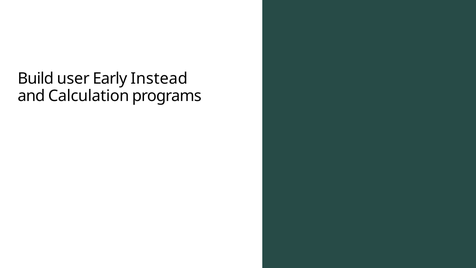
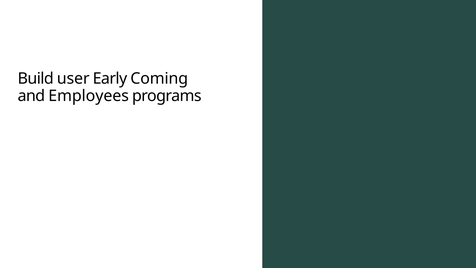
Instead: Instead -> Coming
Calculation: Calculation -> Employees
